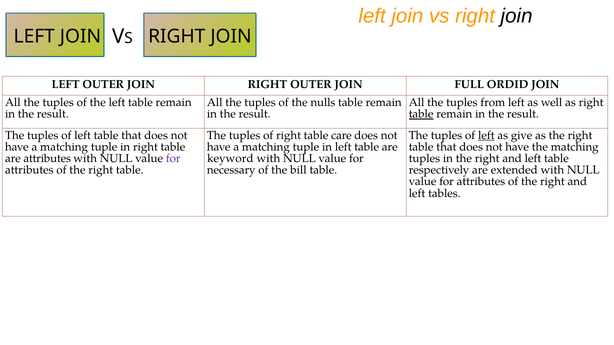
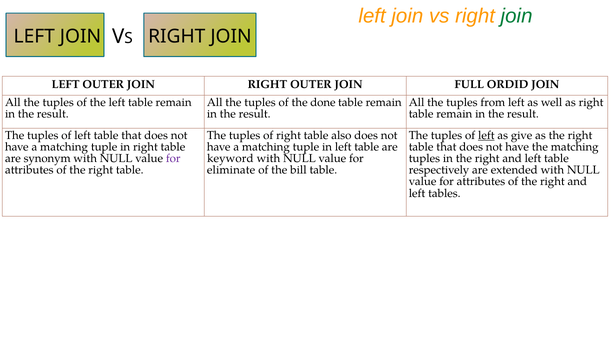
join at (517, 16) colour: black -> green
nulls: nulls -> done
table at (421, 114) underline: present -> none
care: care -> also
are attributes: attributes -> synonym
necessary: necessary -> eliminate
